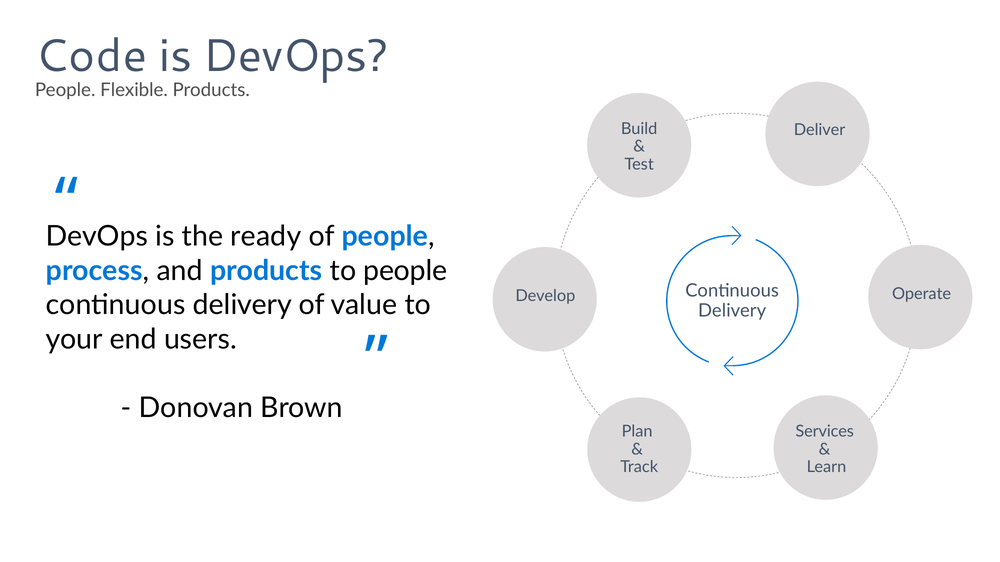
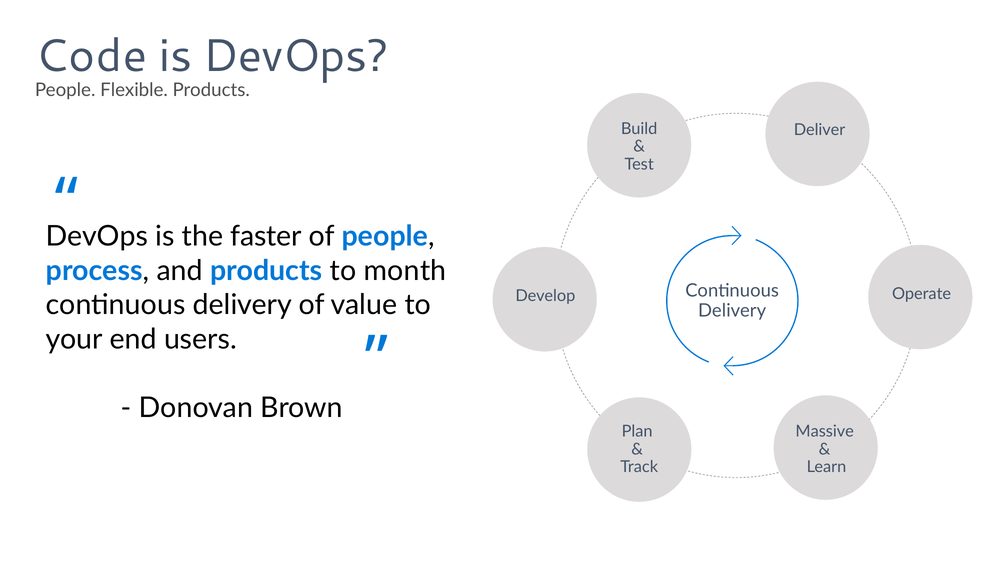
ready: ready -> faster
to people: people -> month
Services: Services -> Massive
